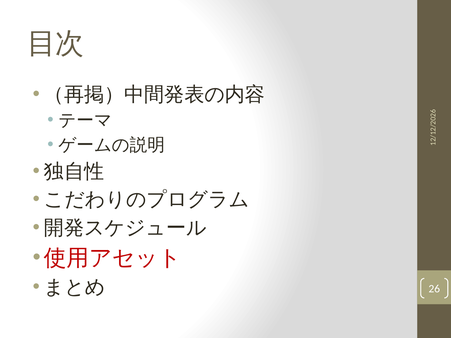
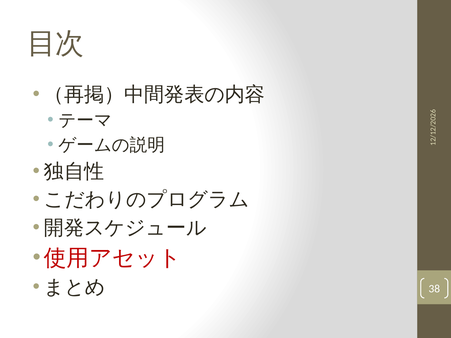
26: 26 -> 38
